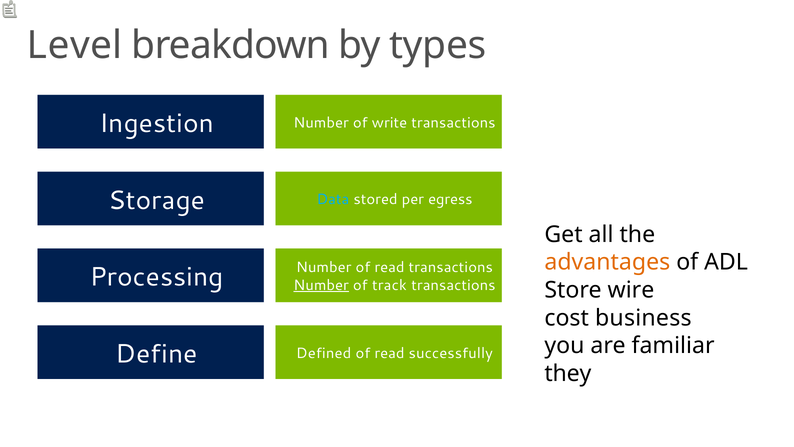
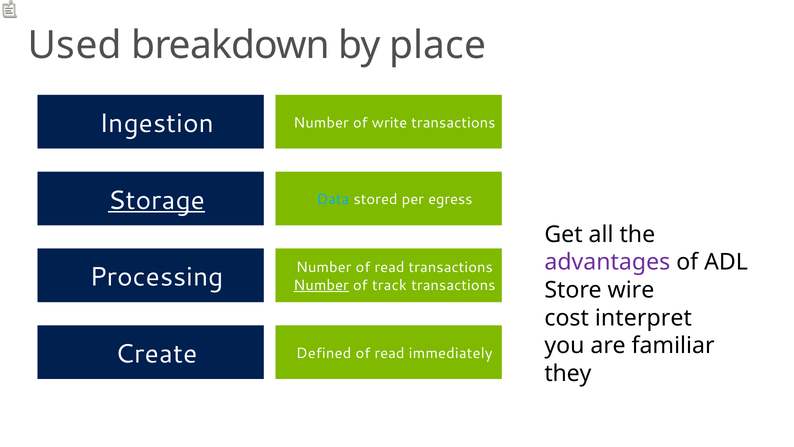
Level: Level -> Used
types: types -> place
Storage underline: none -> present
advantages colour: orange -> purple
business: business -> interpret
Define: Define -> Create
successfully: successfully -> immediately
